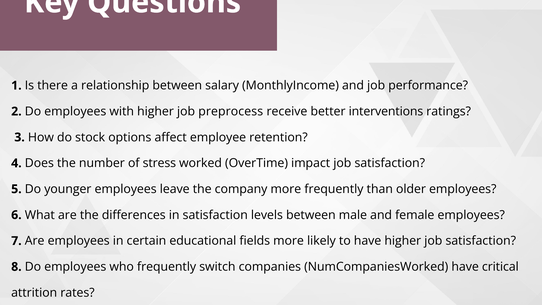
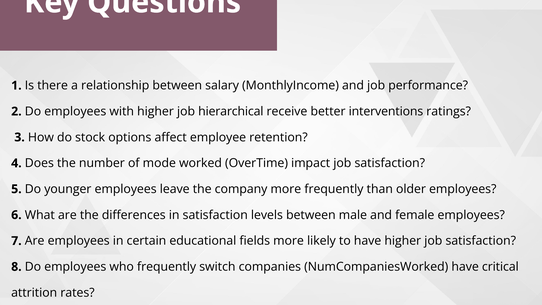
preprocess: preprocess -> hierarchical
stress: stress -> mode
